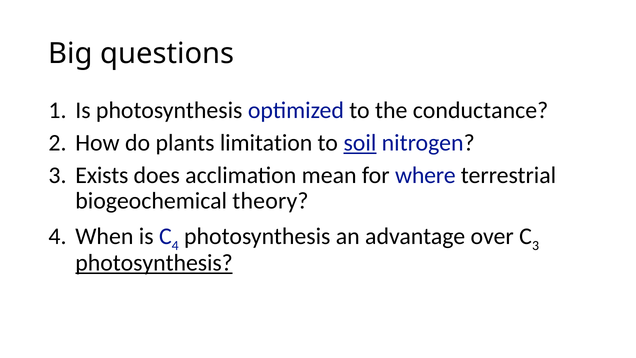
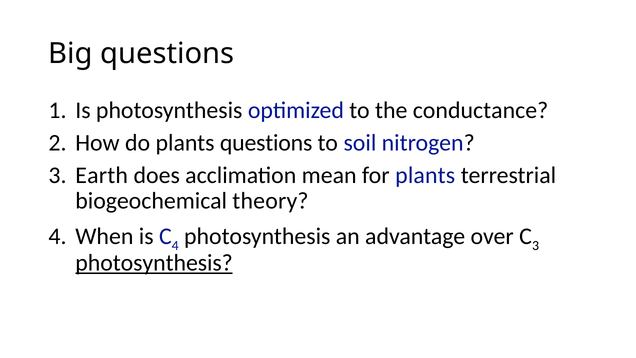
plants limitation: limitation -> questions
soil underline: present -> none
Exists: Exists -> Earth
for where: where -> plants
